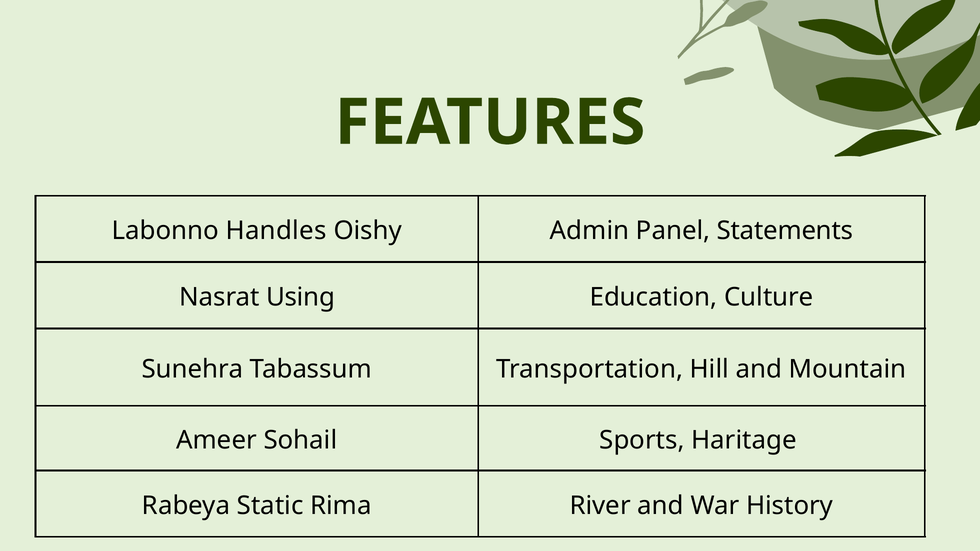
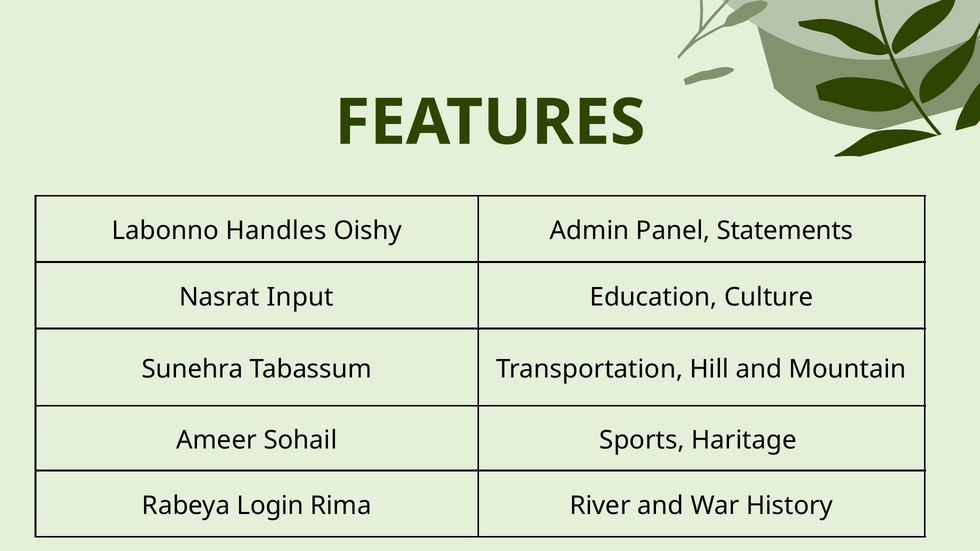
Using: Using -> Input
Static: Static -> Login
